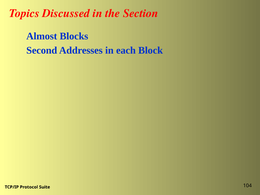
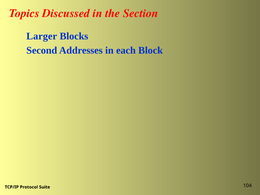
Almost: Almost -> Larger
